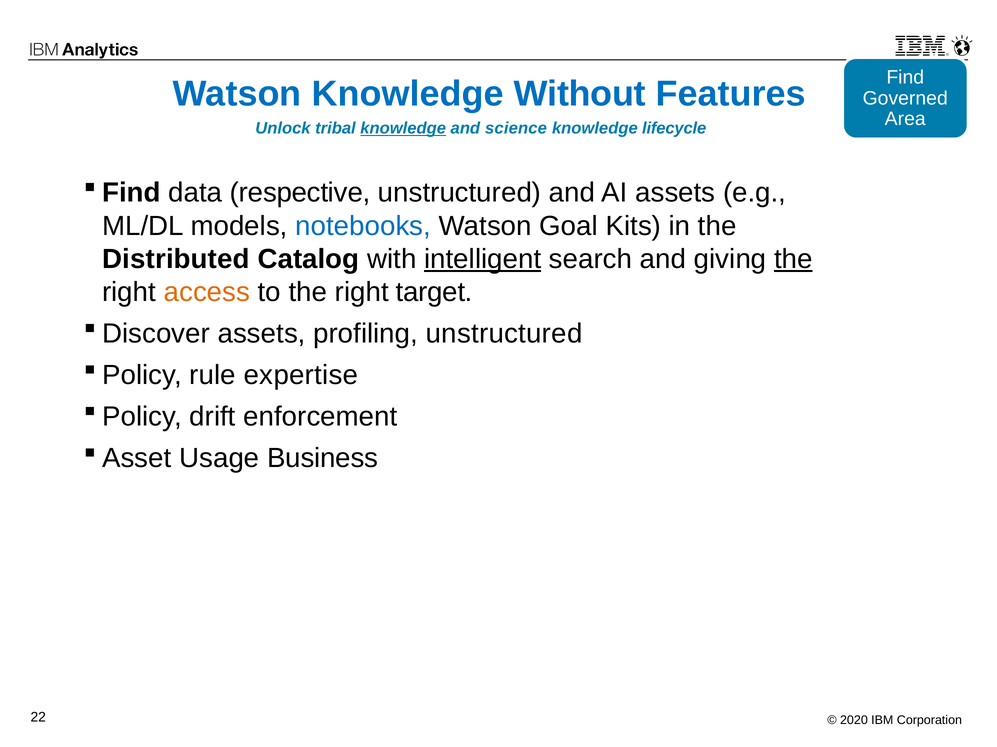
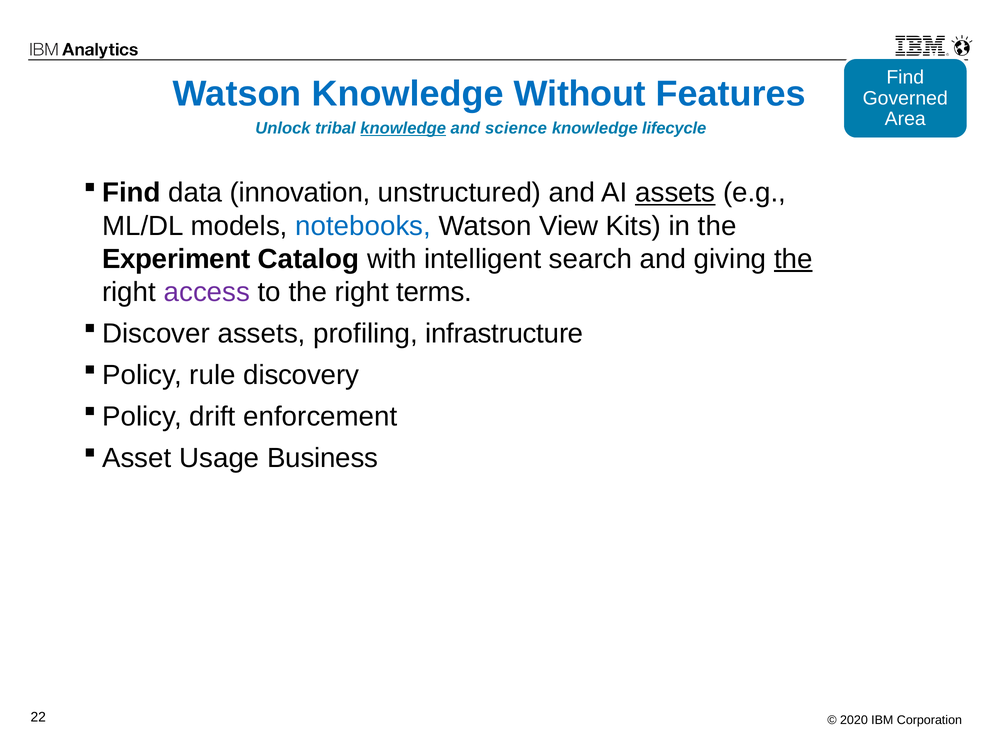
respective: respective -> innovation
assets at (675, 193) underline: none -> present
Goal: Goal -> View
Distributed: Distributed -> Experiment
intelligent underline: present -> none
access colour: orange -> purple
target: target -> terms
profiling unstructured: unstructured -> infrastructure
expertise: expertise -> discovery
